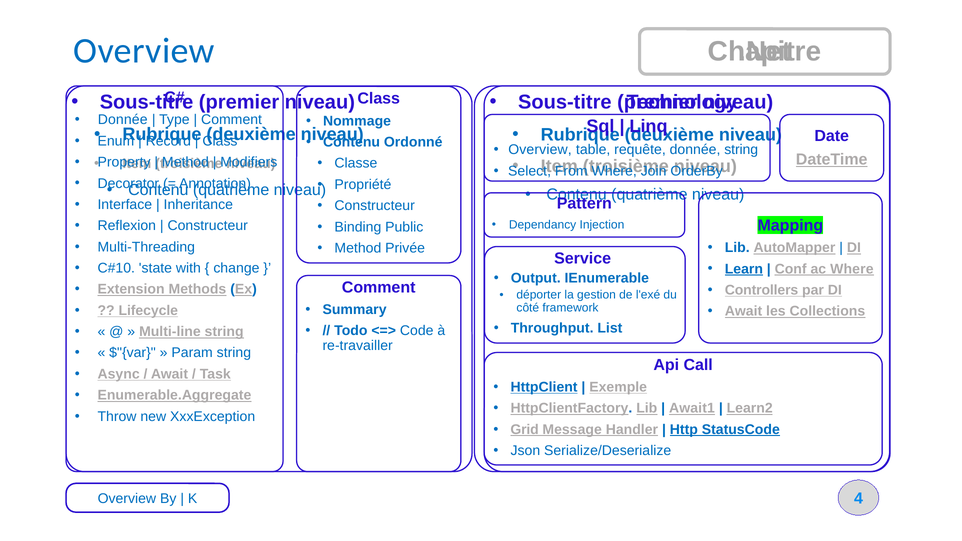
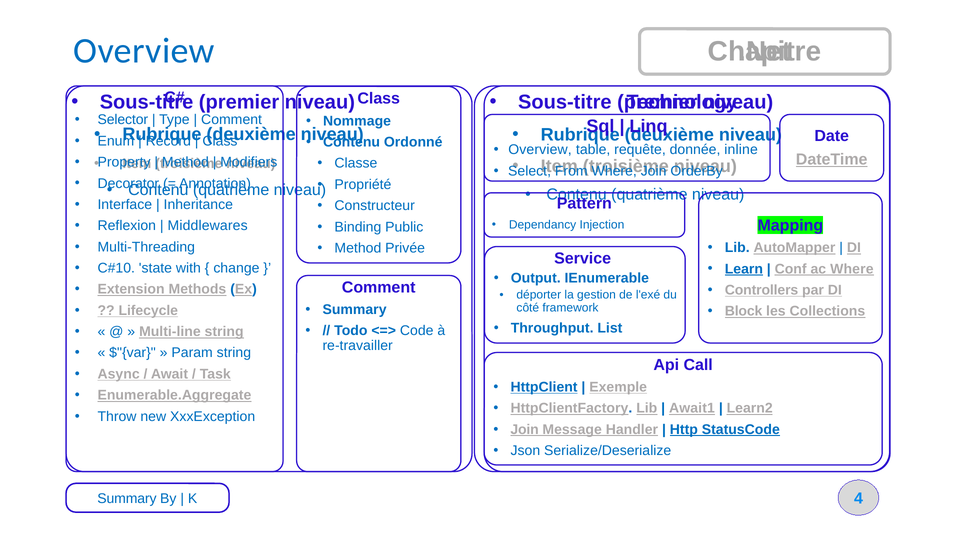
Donnée at (123, 120): Donnée -> Selector
donnée string: string -> inline
Constructeur at (208, 226): Constructeur -> Middlewares
Await at (743, 311): Await -> Block
Grid at (525, 429): Grid -> Join
Overview at (127, 499): Overview -> Summary
